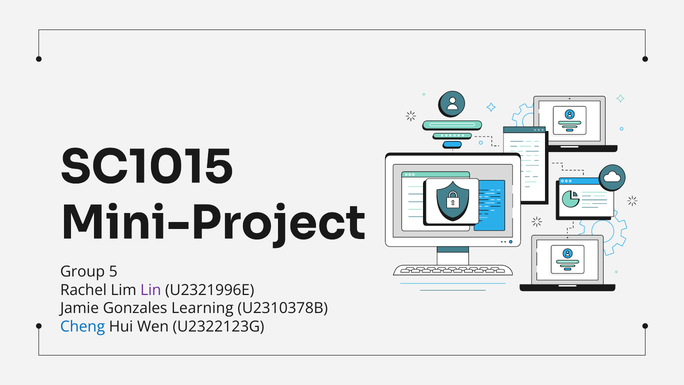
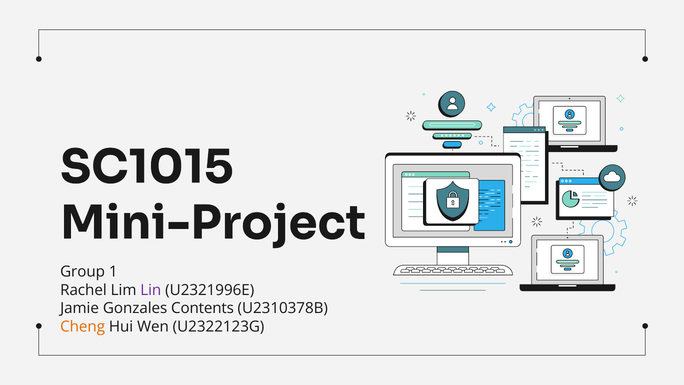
5: 5 -> 1
Learning: Learning -> Contents
Cheng colour: blue -> orange
